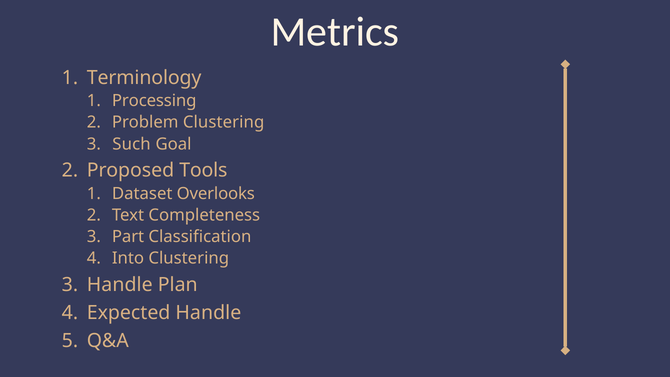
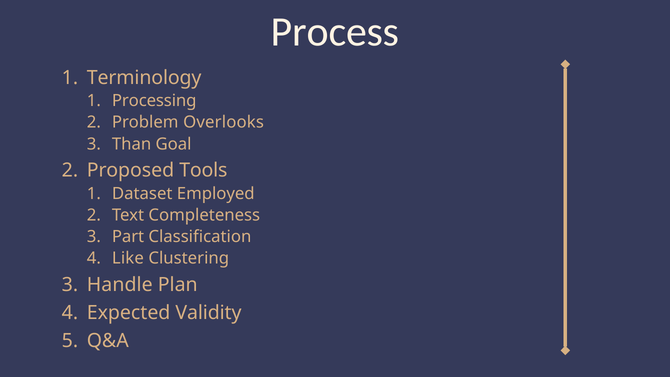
Metrics: Metrics -> Process
Problem Clustering: Clustering -> Overlooks
Such: Such -> Than
Overlooks: Overlooks -> Employed
Into: Into -> Like
Expected Handle: Handle -> Validity
